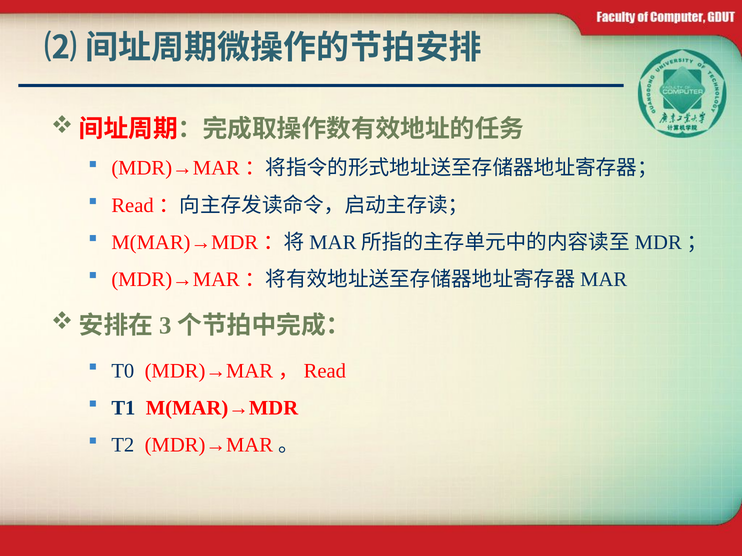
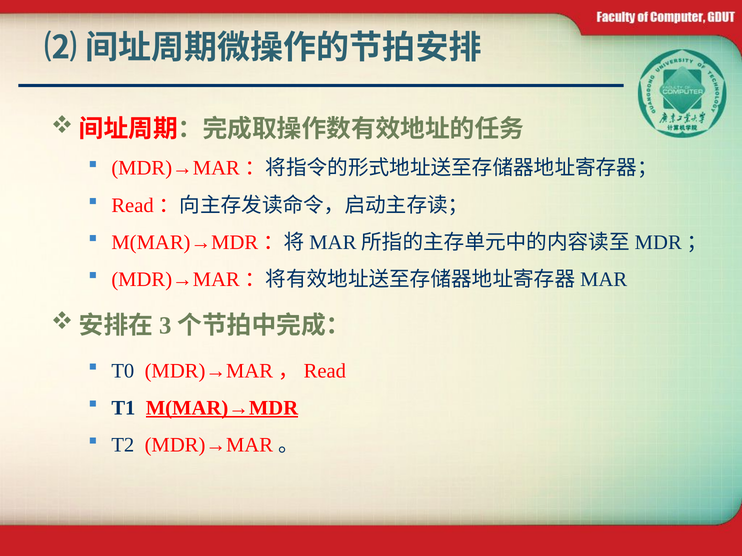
M(MAR)→MDR underline: none -> present
